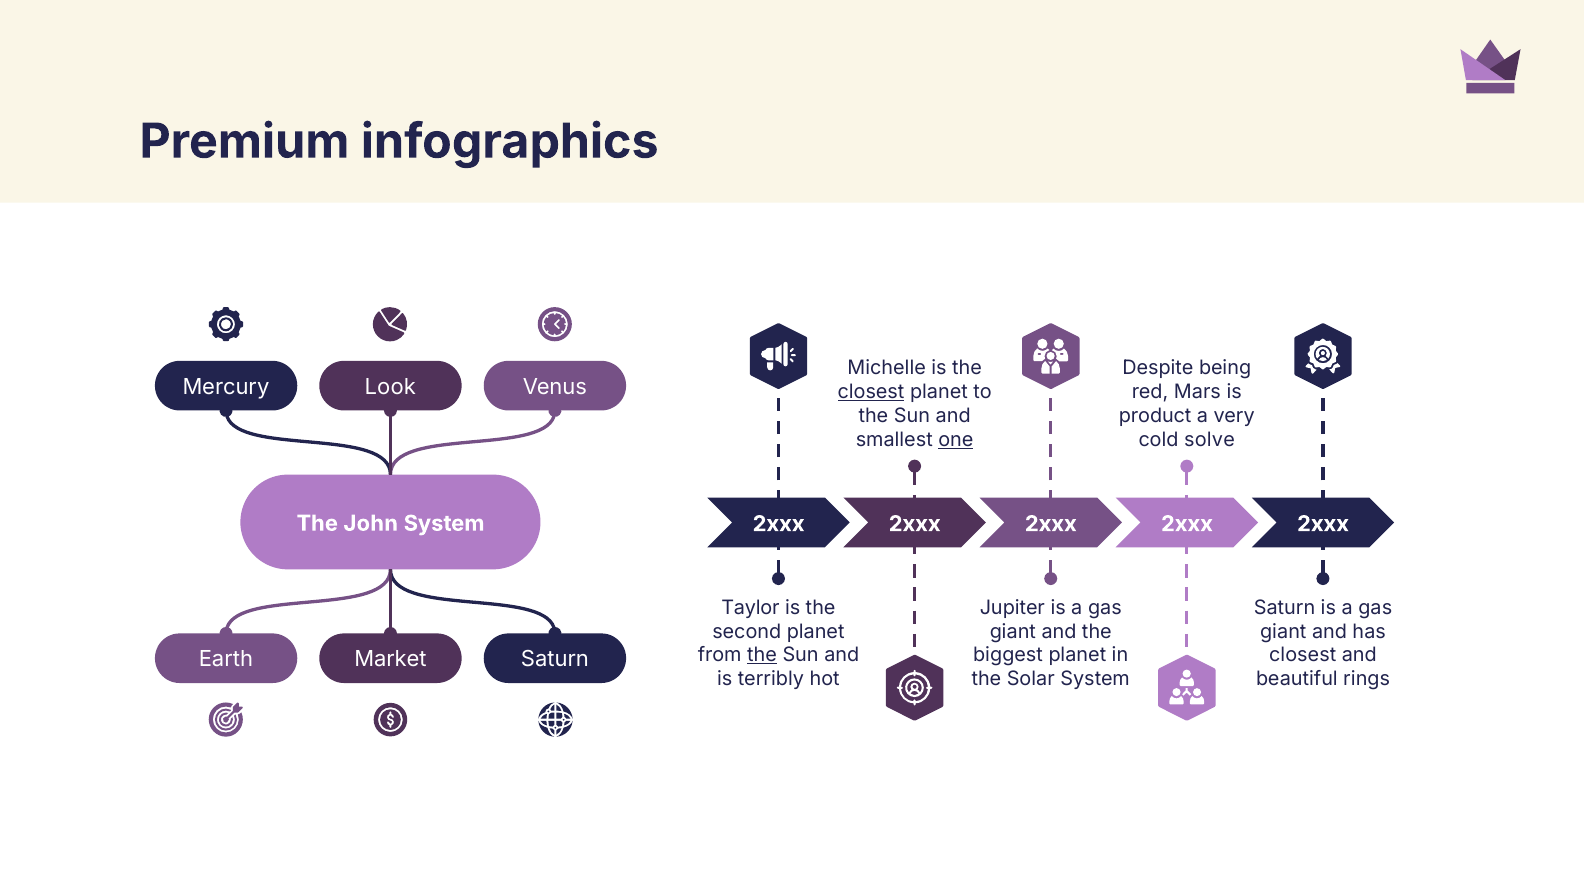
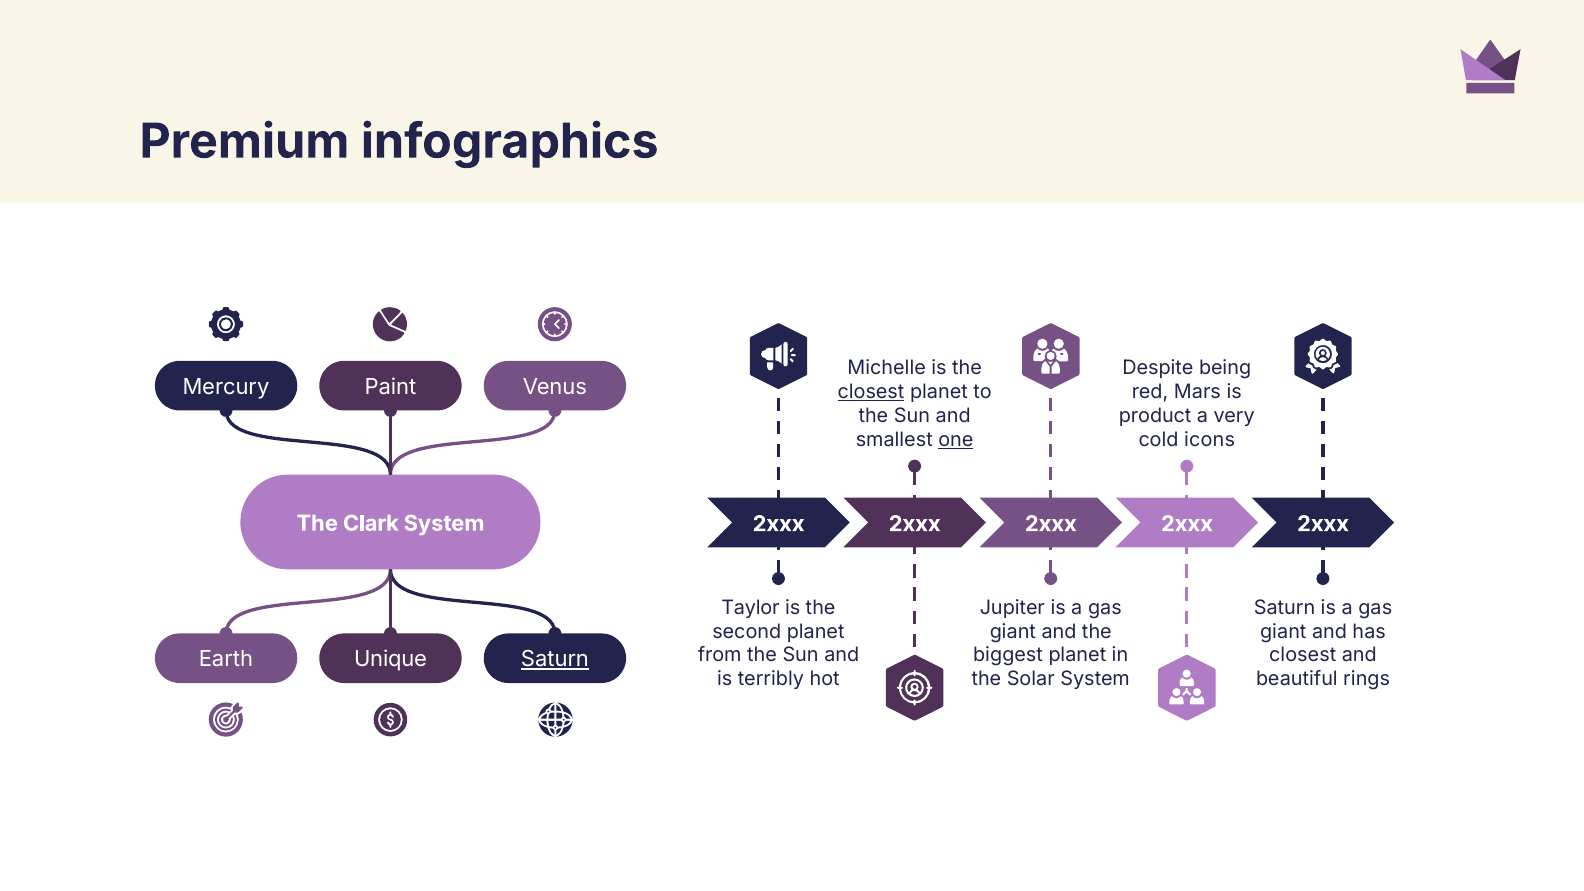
Look: Look -> Paint
solve: solve -> icons
John: John -> Clark
the at (762, 655) underline: present -> none
Market: Market -> Unique
Saturn at (555, 660) underline: none -> present
